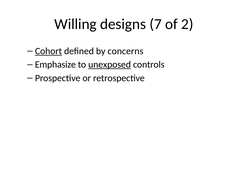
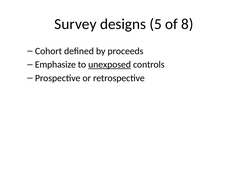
Willing: Willing -> Survey
7: 7 -> 5
2: 2 -> 8
Cohort underline: present -> none
concerns: concerns -> proceeds
